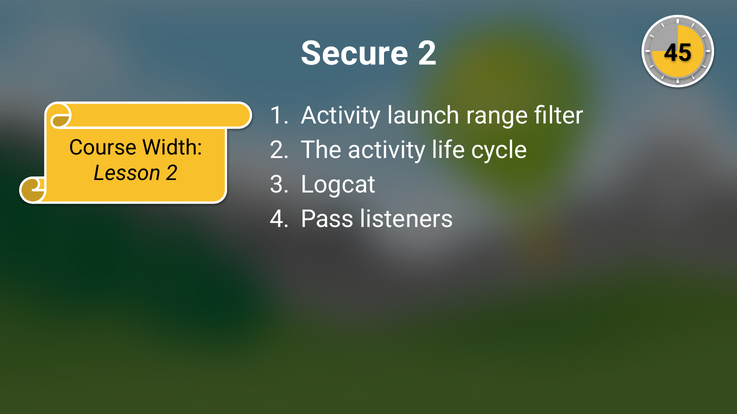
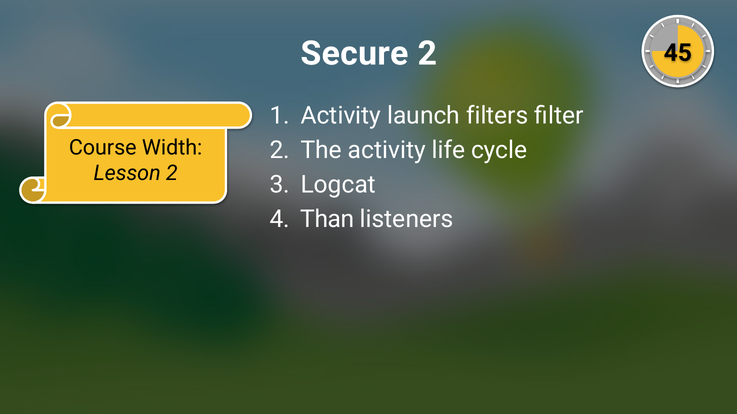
range: range -> filters
Pass: Pass -> Than
